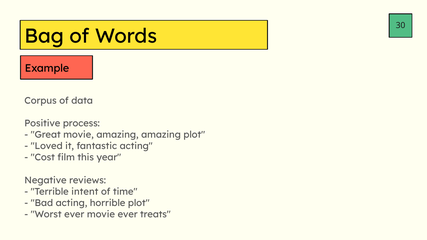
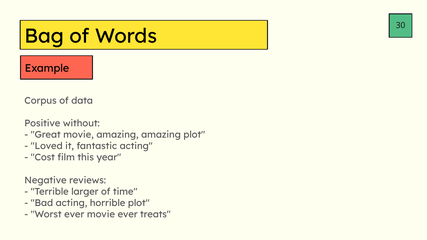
process: process -> without
intent: intent -> larger
